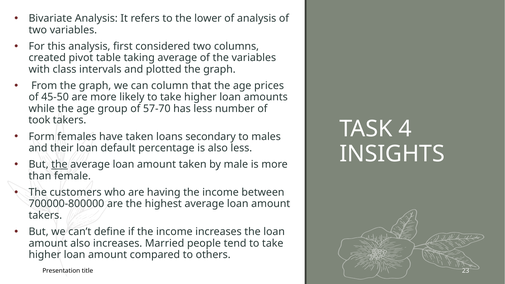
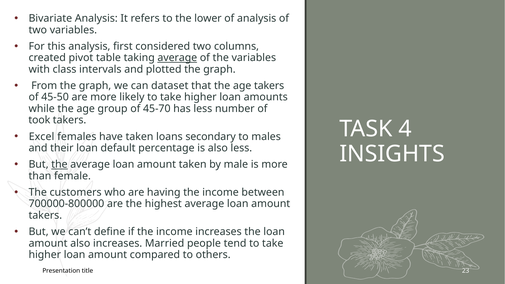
average at (177, 58) underline: none -> present
column: column -> dataset
age prices: prices -> takers
57-70: 57-70 -> 45-70
Form: Form -> Excel
